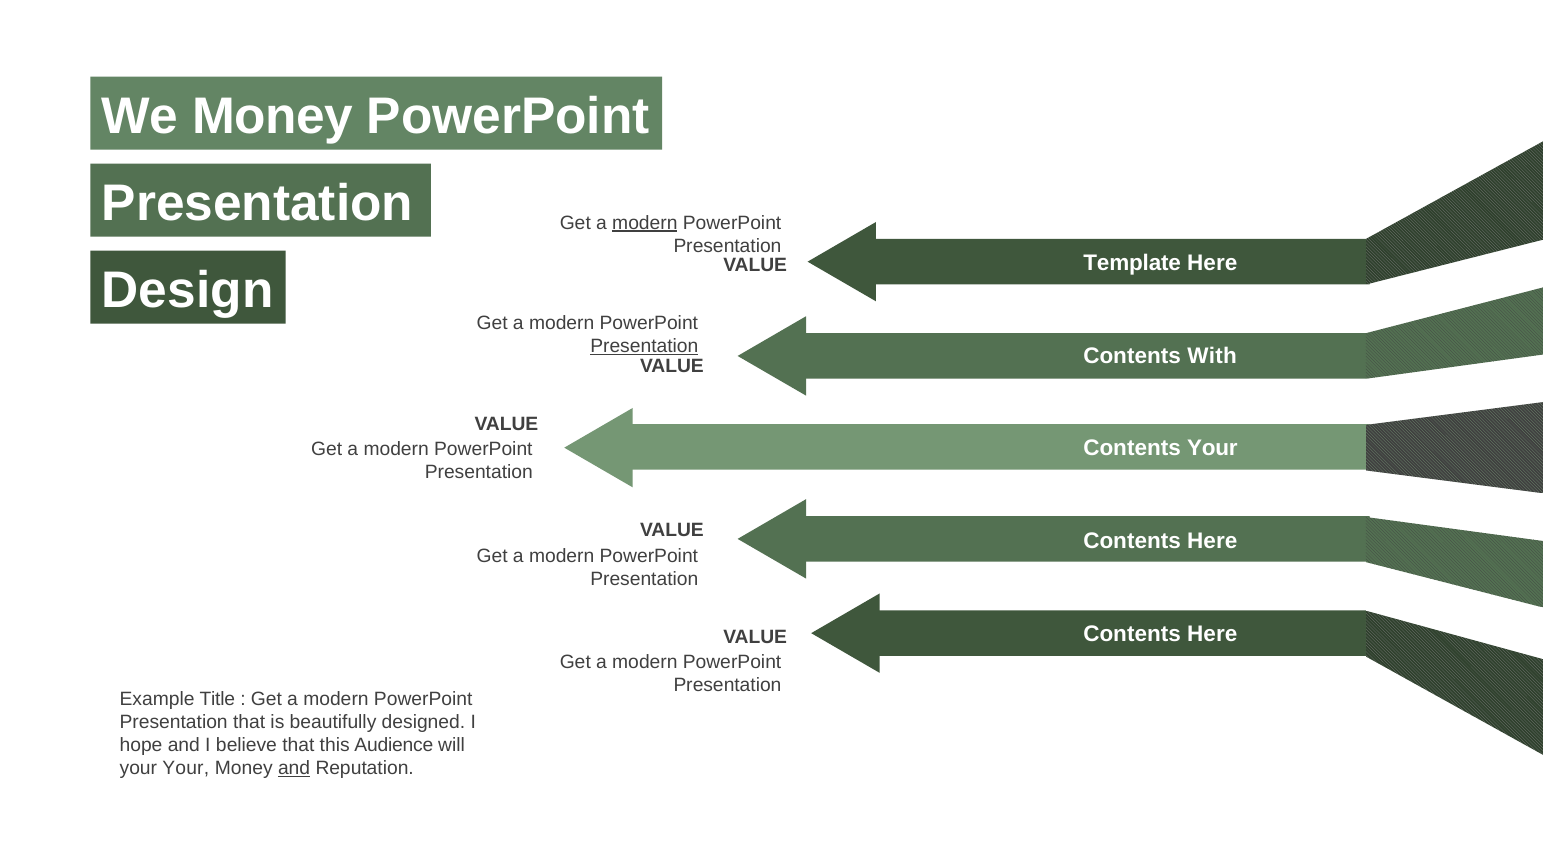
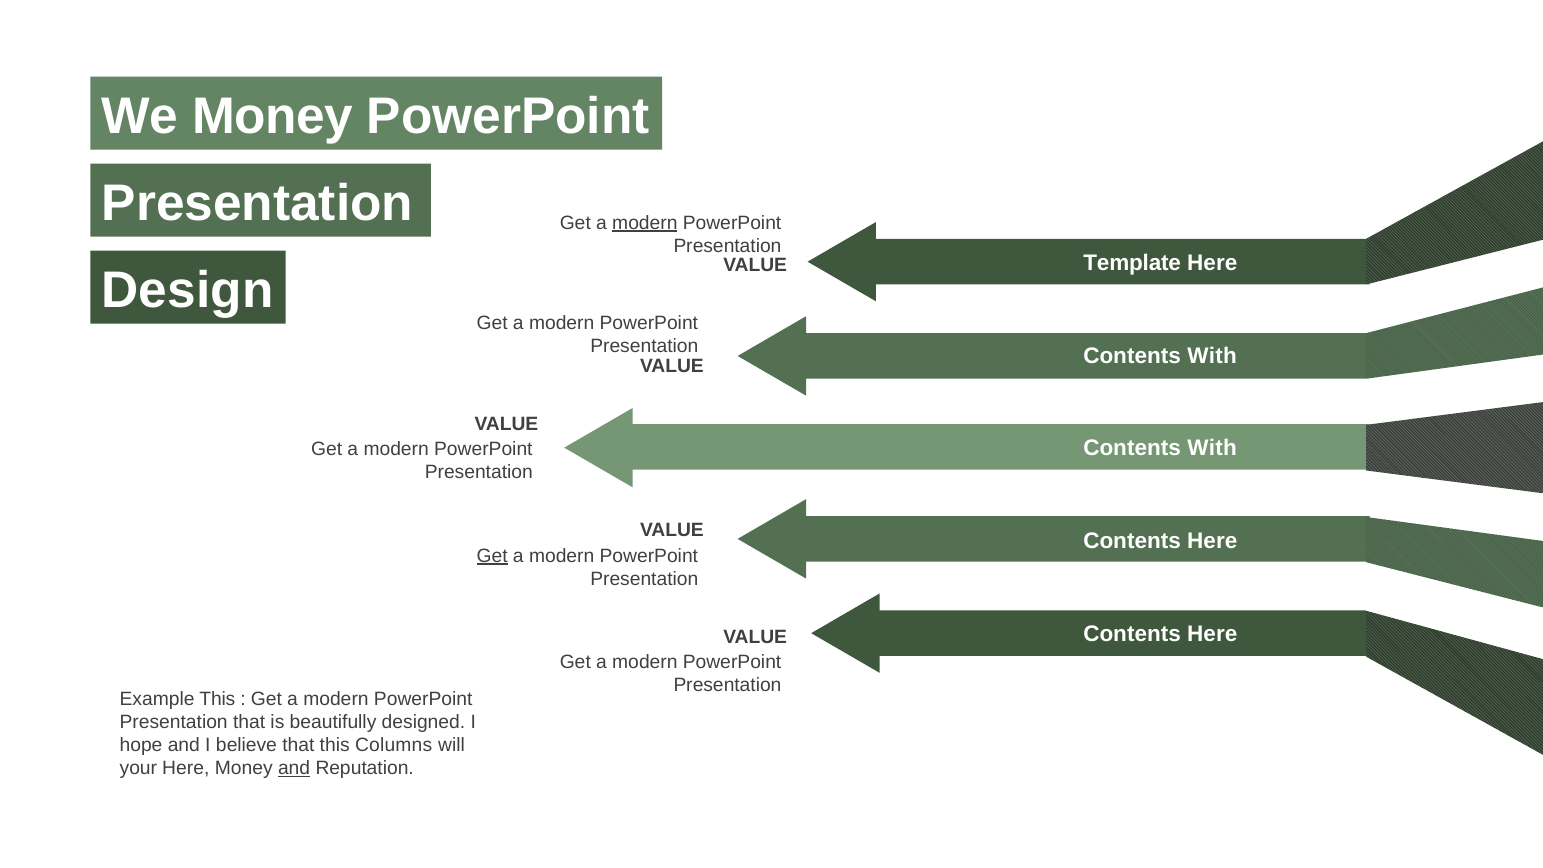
Presentation at (644, 346) underline: present -> none
Your at (1212, 448): Your -> With
Get at (492, 556) underline: none -> present
Example Title: Title -> This
Audience: Audience -> Columns
your Your: Your -> Here
